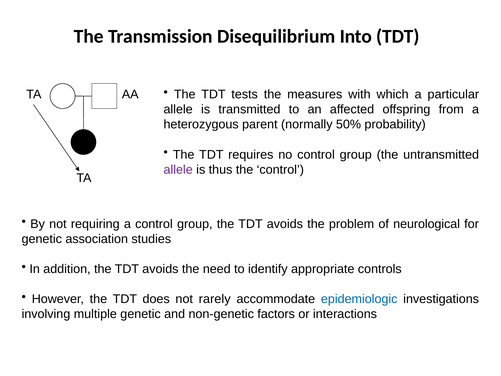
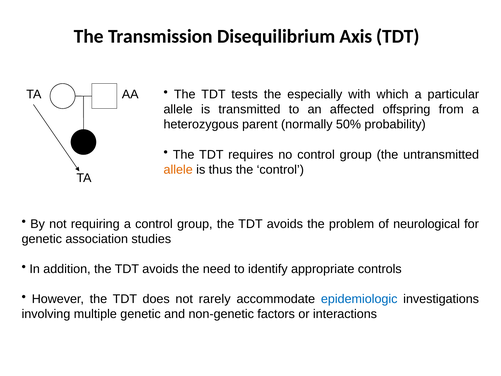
Into: Into -> Axis
measures: measures -> especially
allele at (178, 169) colour: purple -> orange
